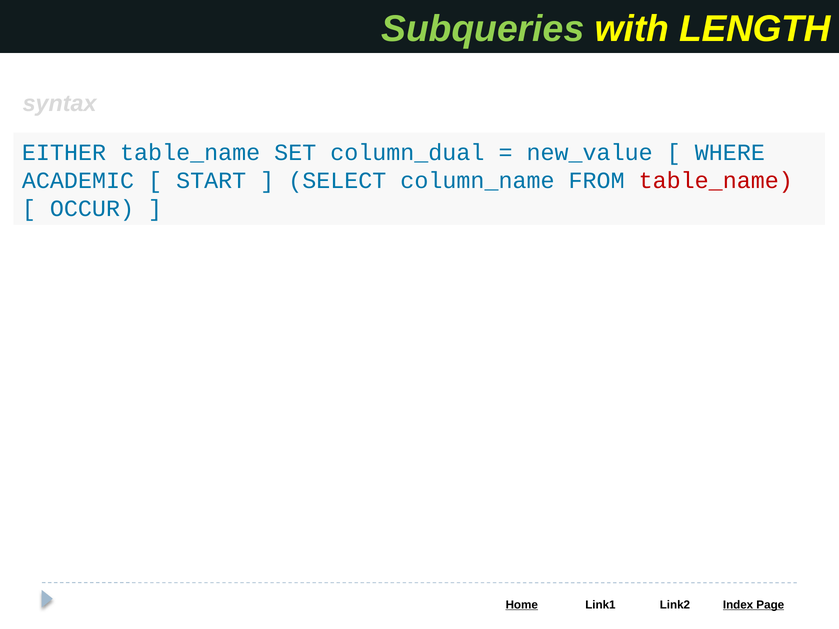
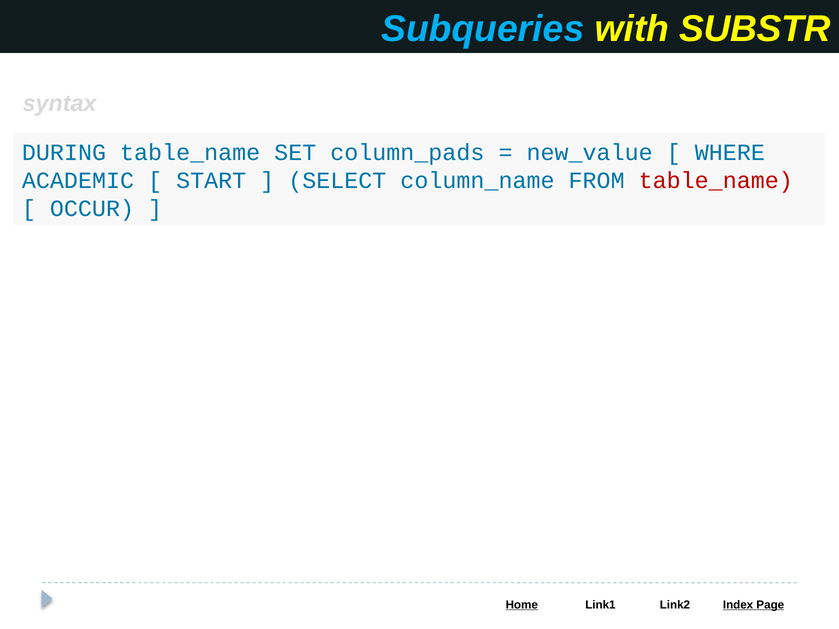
Subqueries colour: light green -> light blue
LENGTH: LENGTH -> SUBSTR
EITHER: EITHER -> DURING
column_dual: column_dual -> column_pads
